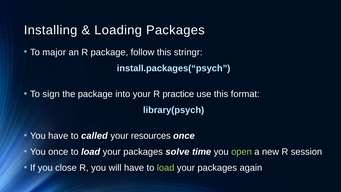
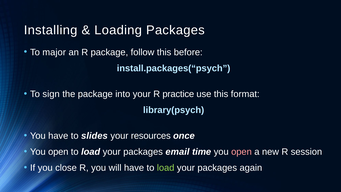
stringr: stringr -> before
called: called -> slides
once at (58, 152): once -> open
solve: solve -> email
open at (241, 152) colour: light green -> pink
